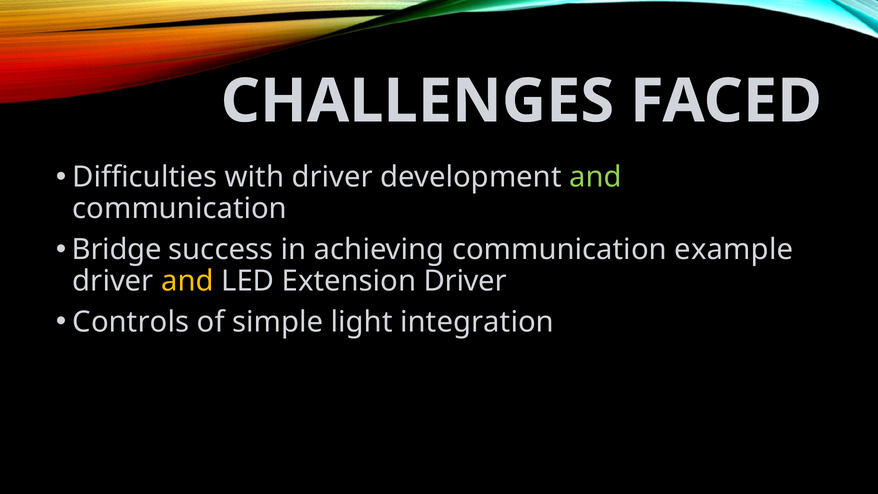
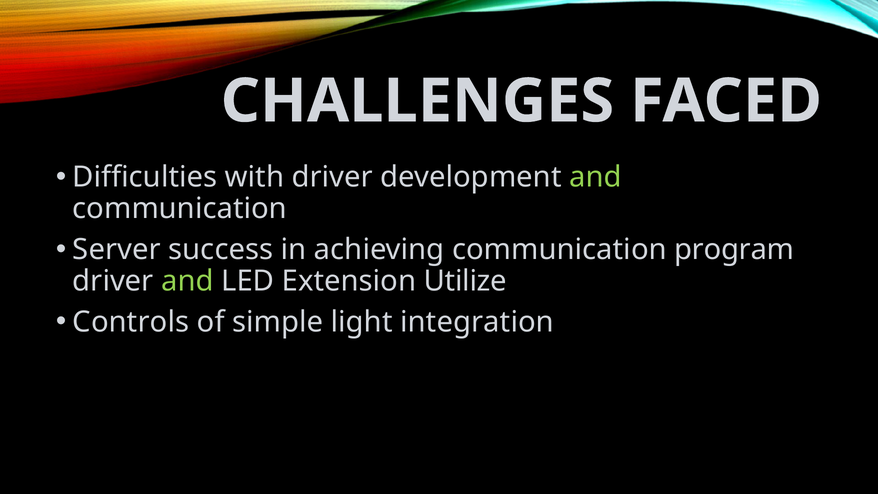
Bridge: Bridge -> Server
example: example -> program
and at (187, 281) colour: yellow -> light green
Extension Driver: Driver -> Utilize
